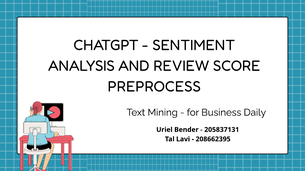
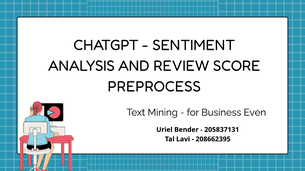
Daily: Daily -> Even
